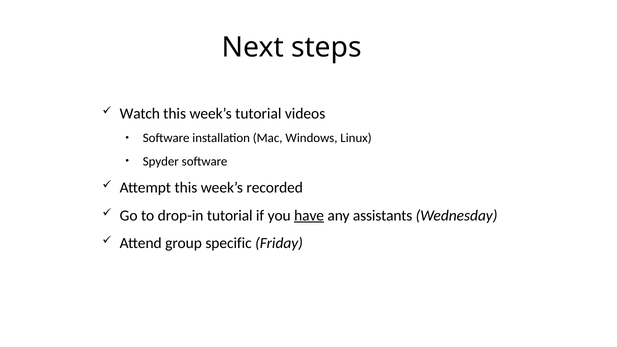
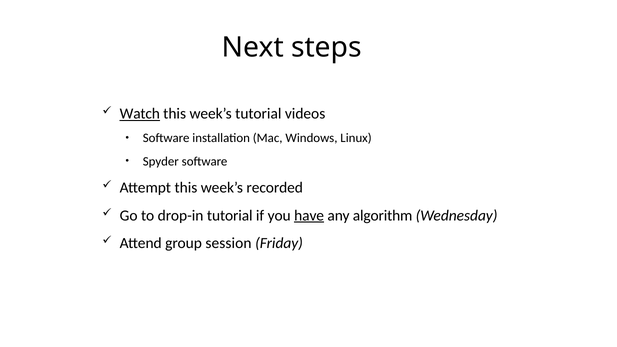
Watch underline: none -> present
assistants: assistants -> algorithm
specific: specific -> session
